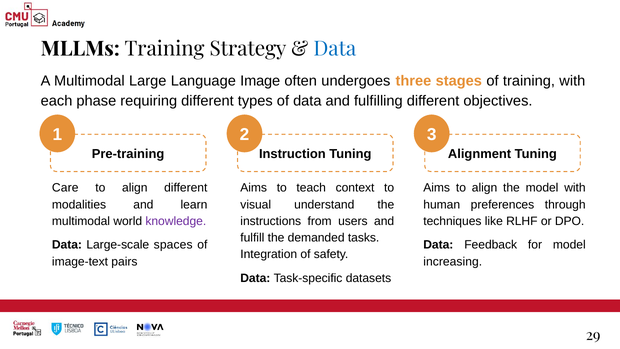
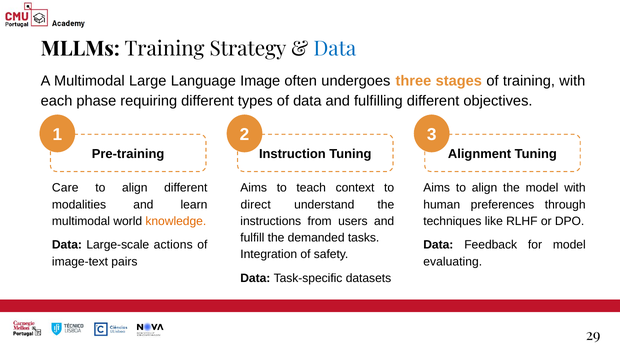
visual: visual -> direct
knowledge colour: purple -> orange
spaces: spaces -> actions
increasing: increasing -> evaluating
